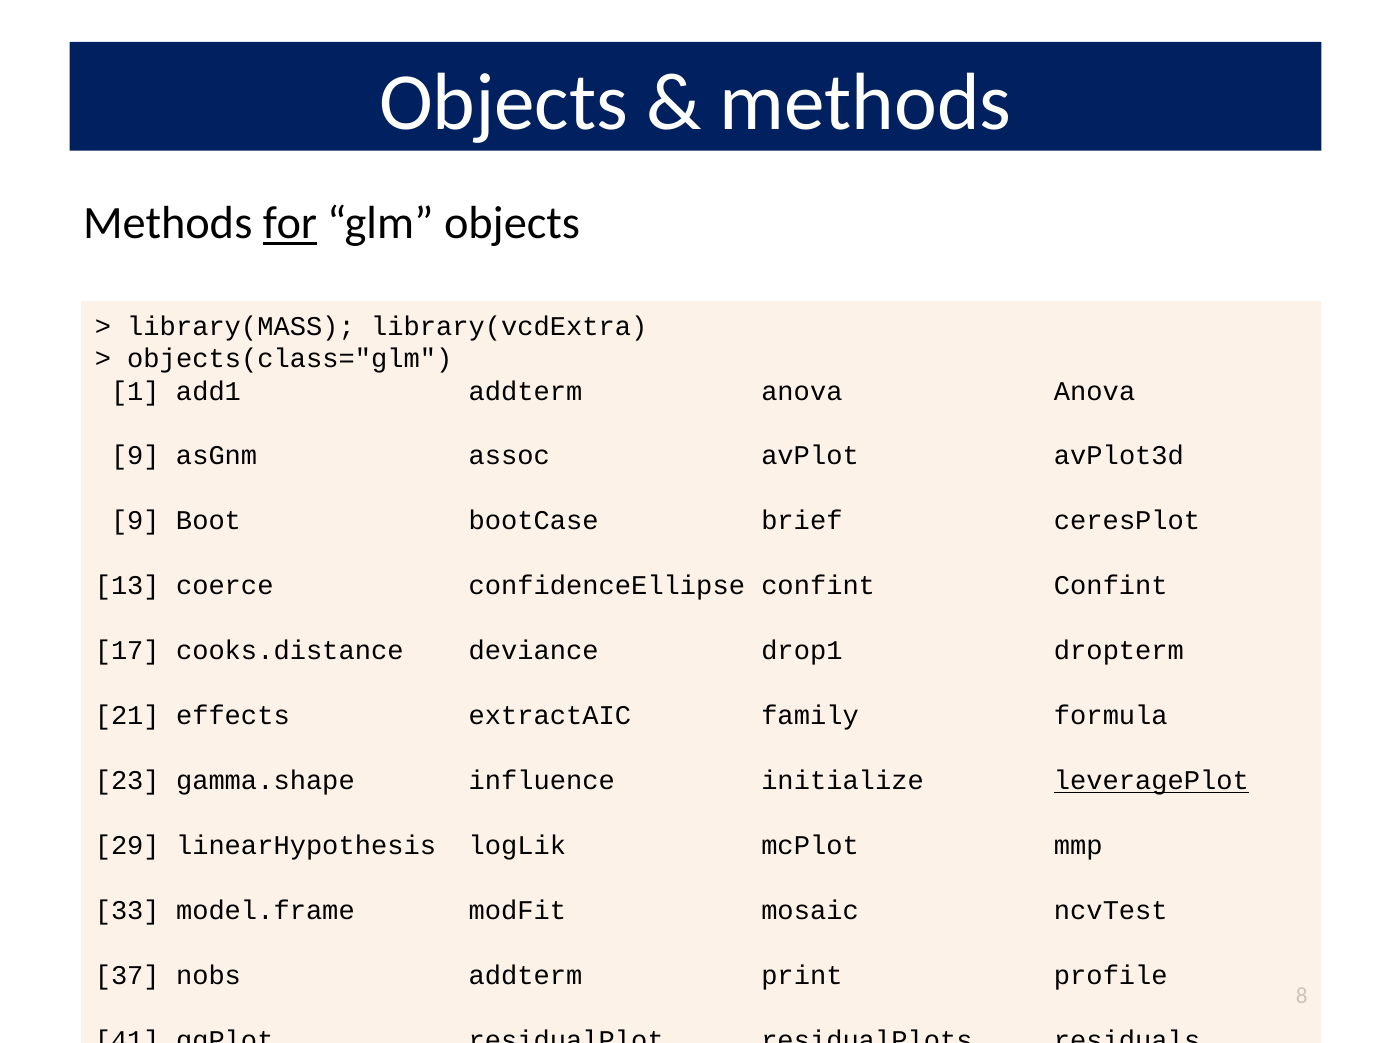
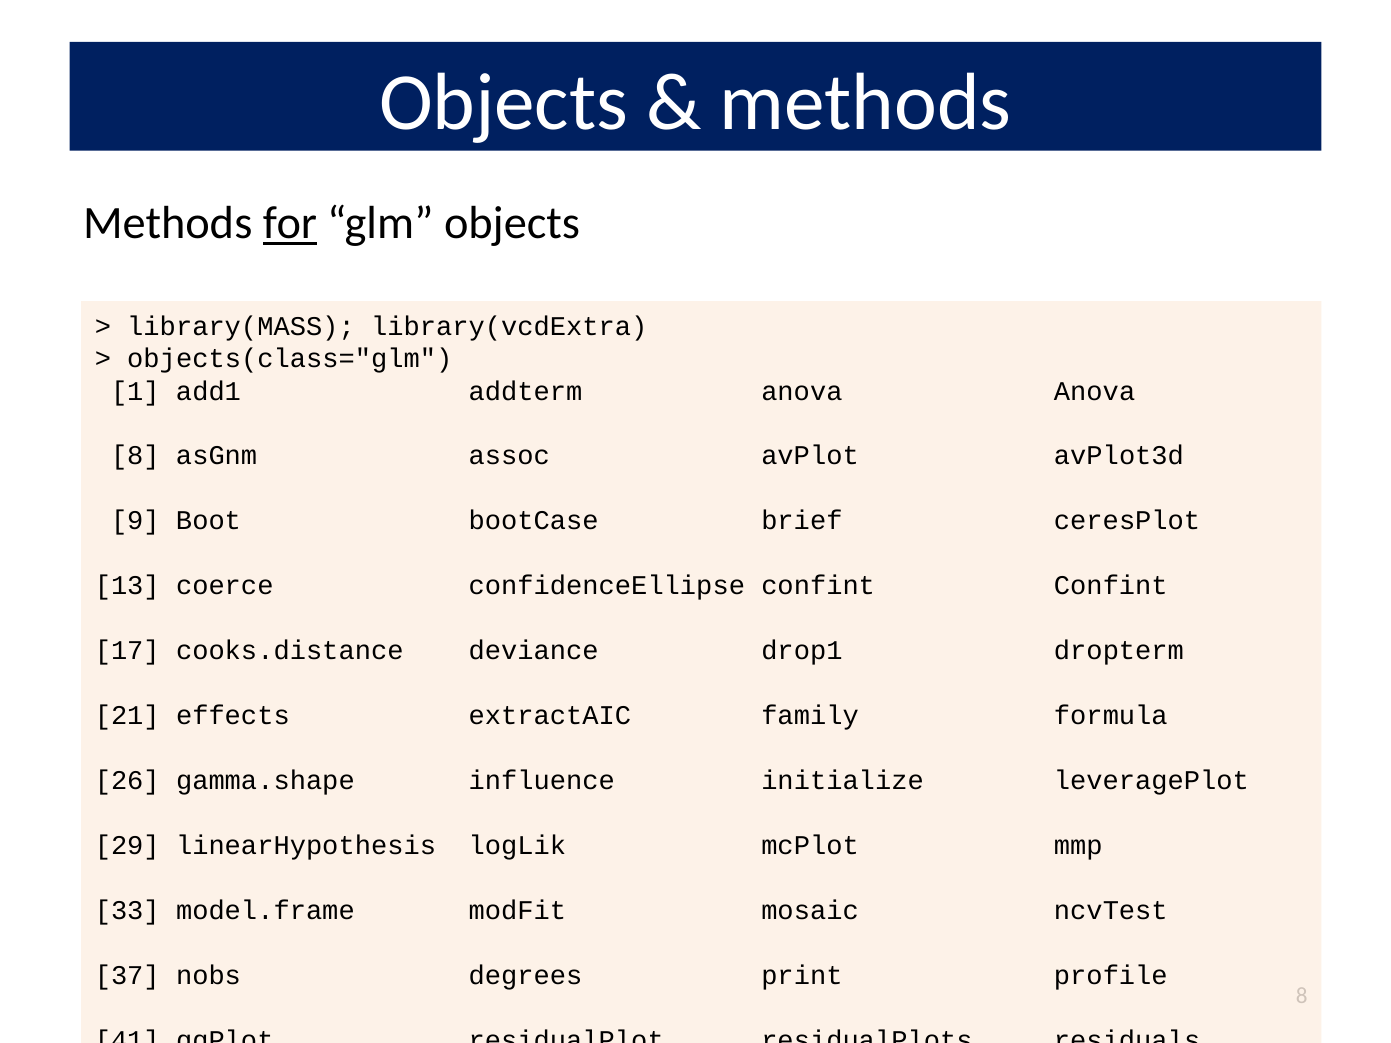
9 at (135, 456): 9 -> 8
23: 23 -> 26
leveragePlot underline: present -> none
nobs addterm: addterm -> degrees
